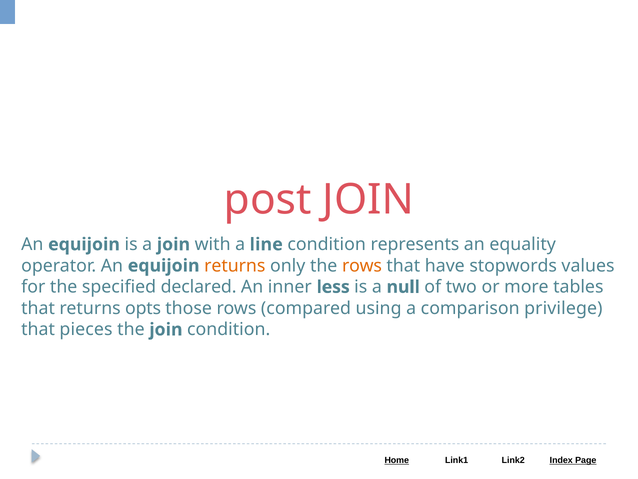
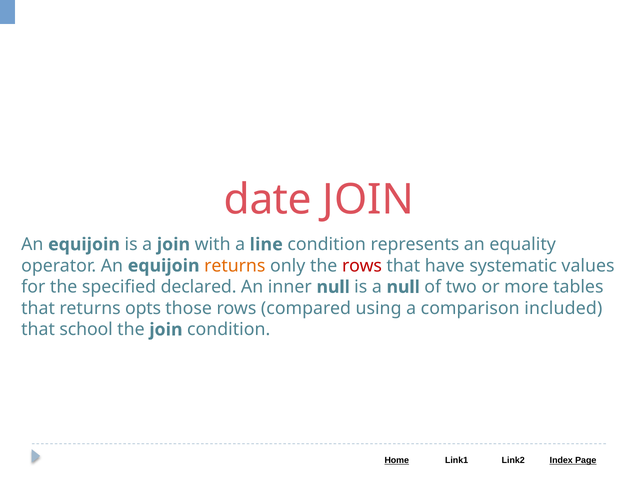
post: post -> date
rows at (362, 265) colour: orange -> red
stopwords: stopwords -> systematic
inner less: less -> null
privilege: privilege -> included
pieces: pieces -> school
